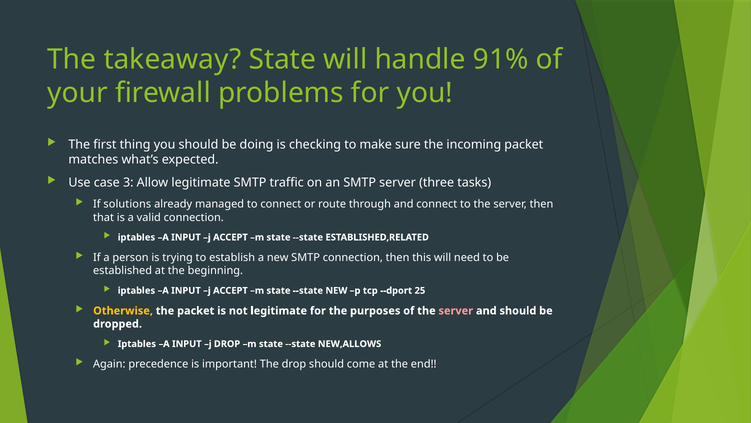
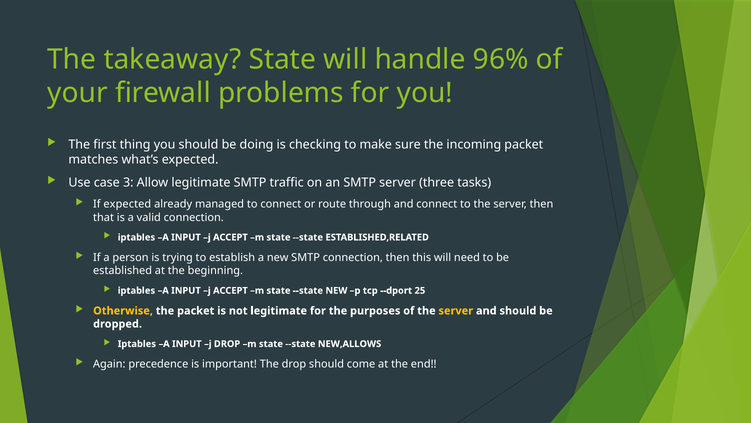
91%: 91% -> 96%
If solutions: solutions -> expected
server at (456, 310) colour: pink -> yellow
